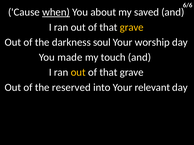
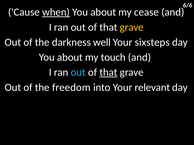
saved: saved -> cease
soul: soul -> well
worship: worship -> sixsteps
made at (70, 57): made -> about
out at (78, 73) colour: yellow -> light blue
that at (108, 73) underline: none -> present
reserved: reserved -> freedom
